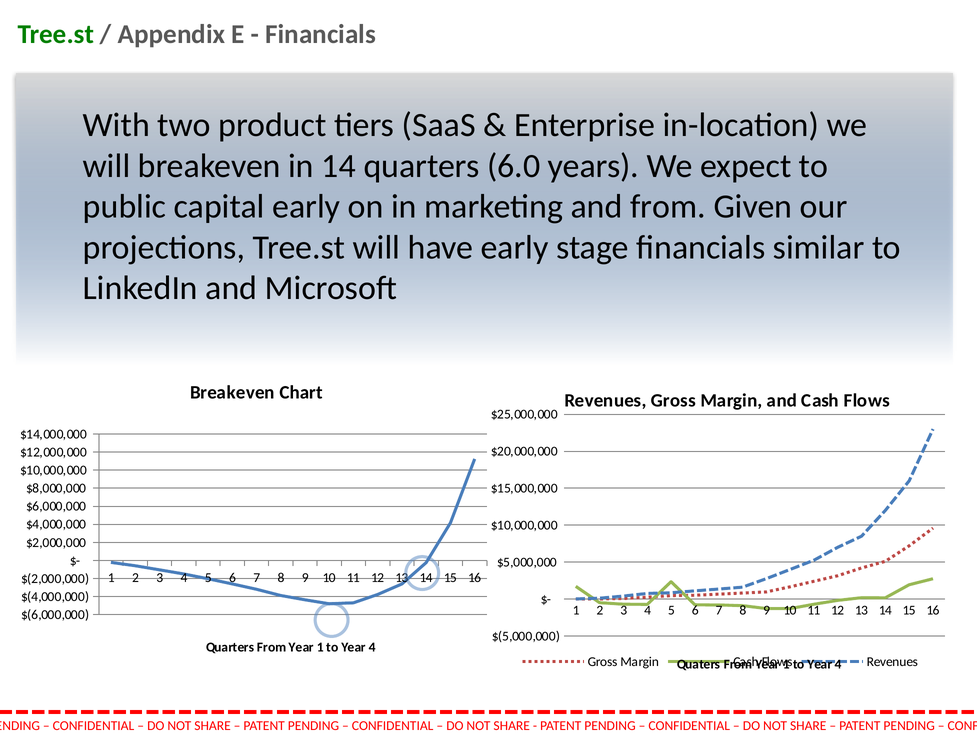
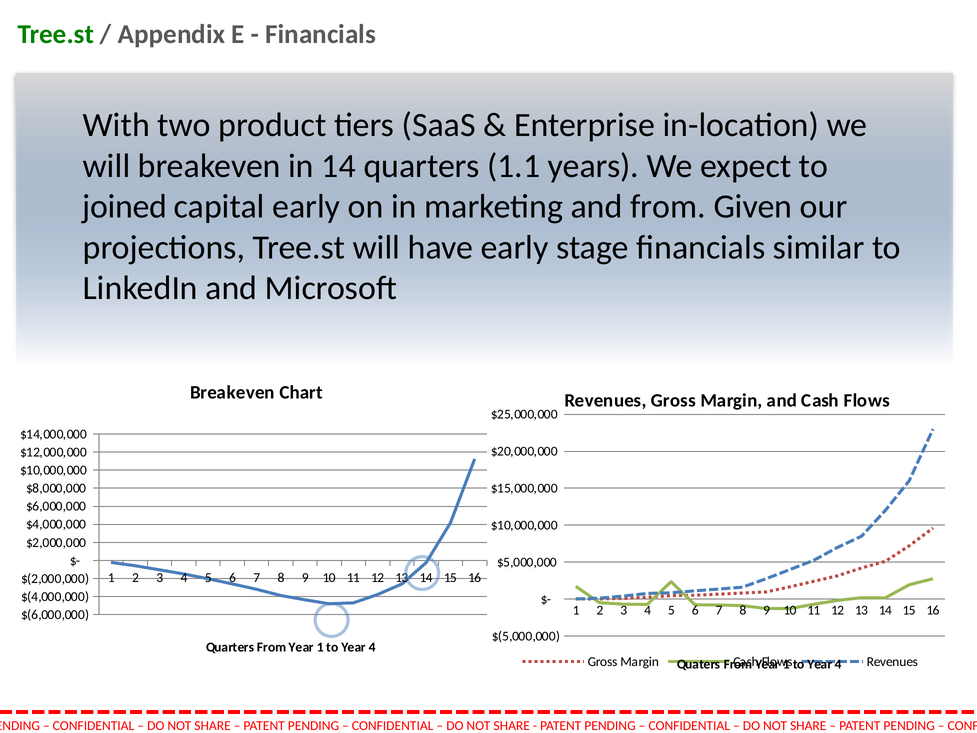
6.0: 6.0 -> 1.1
public: public -> joined
